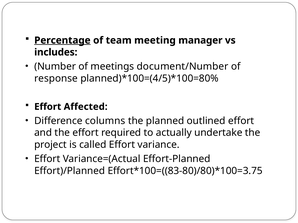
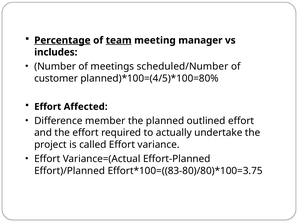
team underline: none -> present
document/Number: document/Number -> scheduled/Number
response: response -> customer
columns: columns -> member
